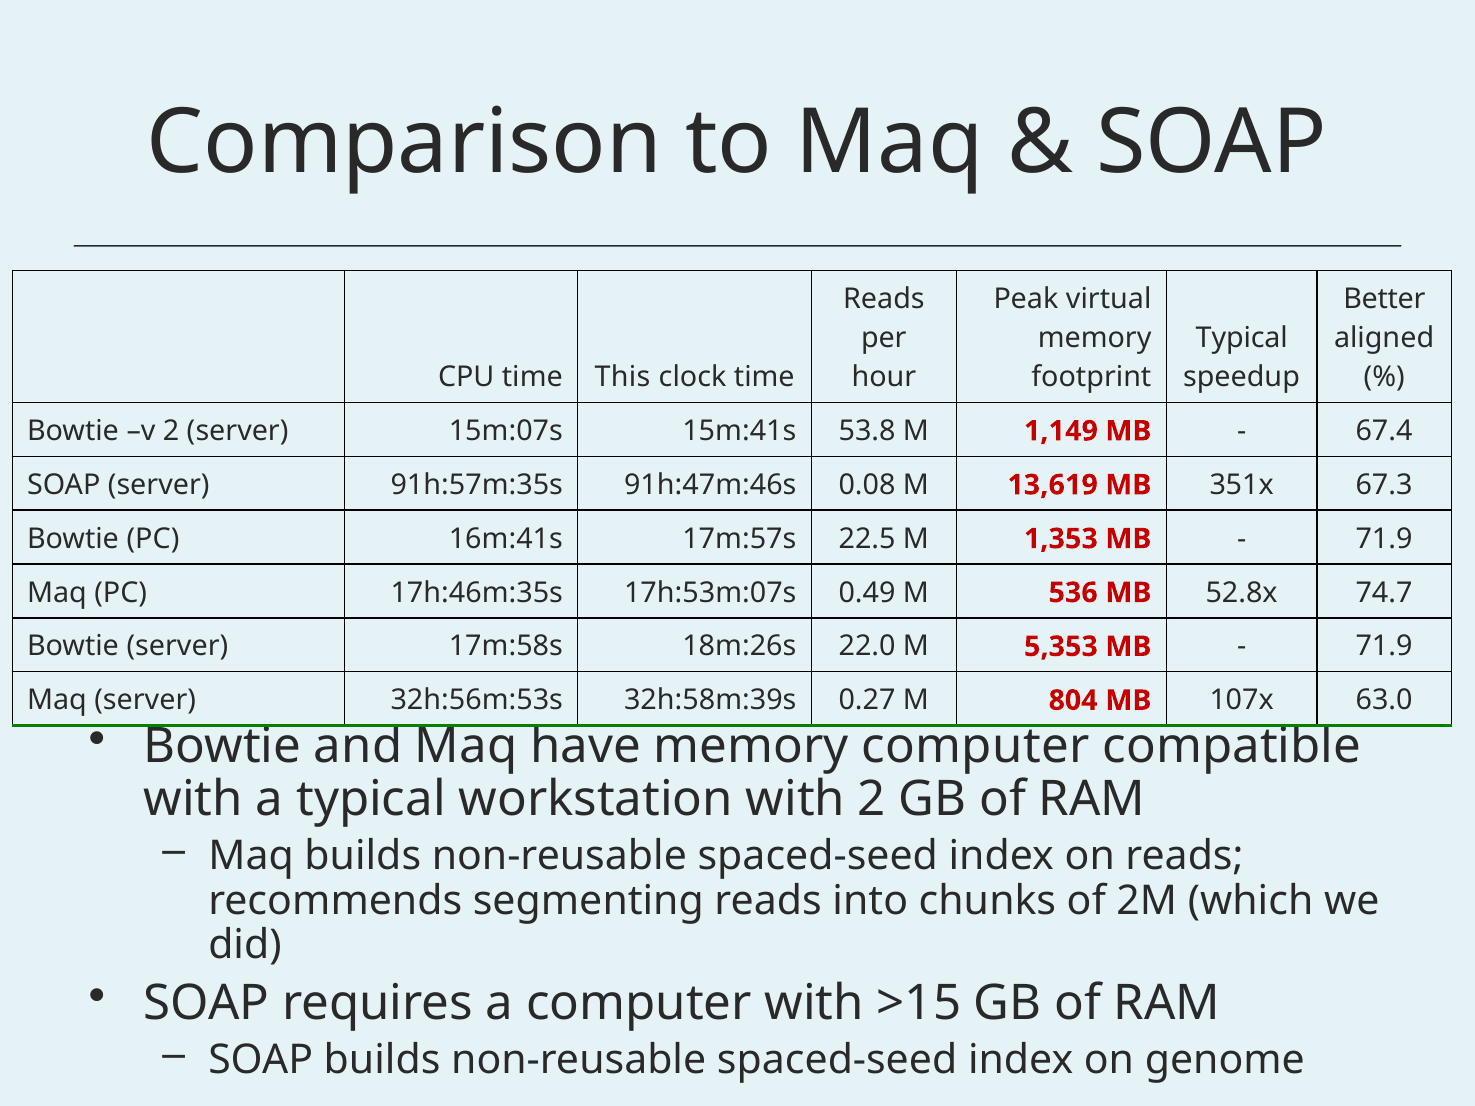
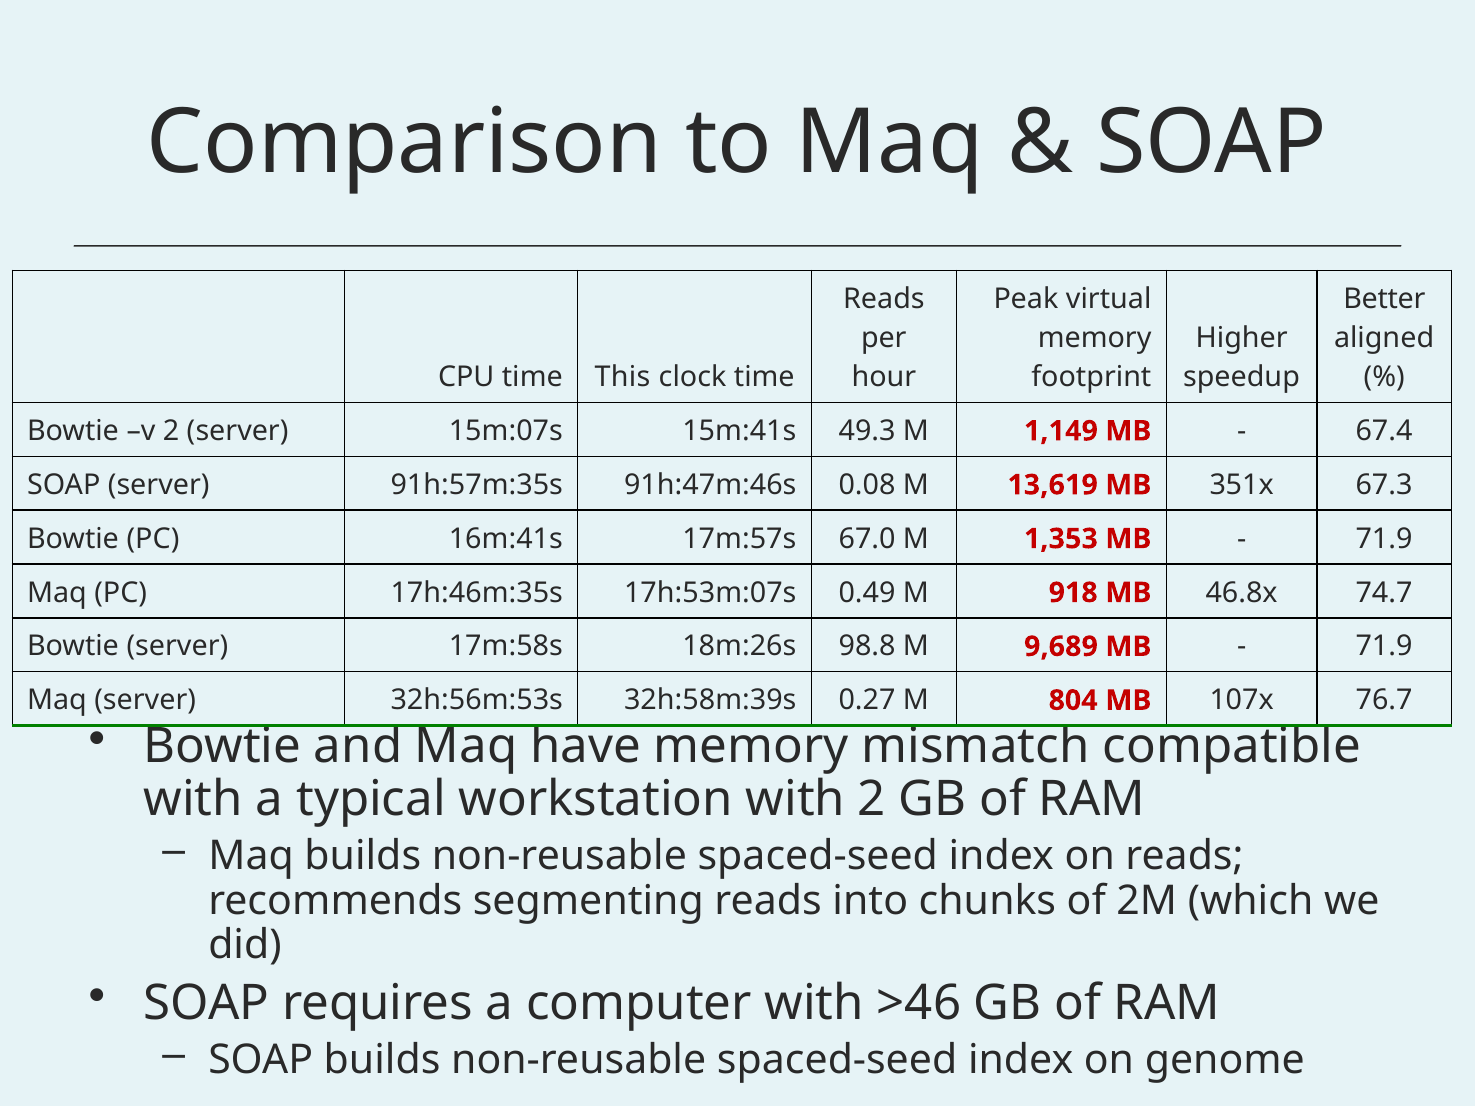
Typical at (1242, 338): Typical -> Higher
53.8: 53.8 -> 49.3
22.5: 22.5 -> 67.0
536: 536 -> 918
52.8x: 52.8x -> 46.8x
22.0: 22.0 -> 98.8
5,353: 5,353 -> 9,689
63.0: 63.0 -> 76.7
memory computer: computer -> mismatch
>15: >15 -> >46
